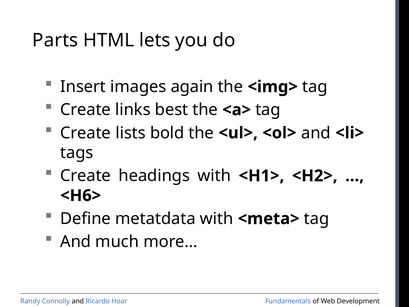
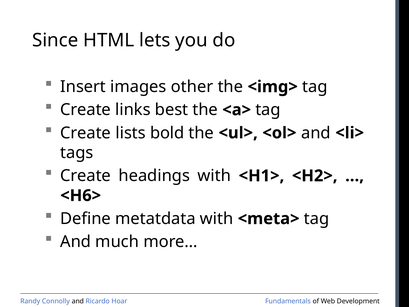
Parts: Parts -> Since
again: again -> other
